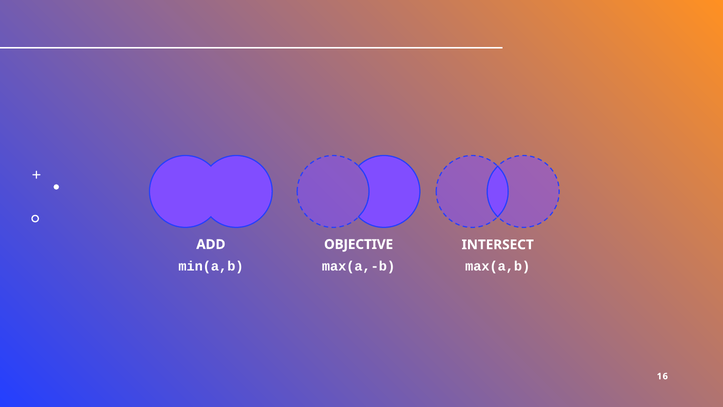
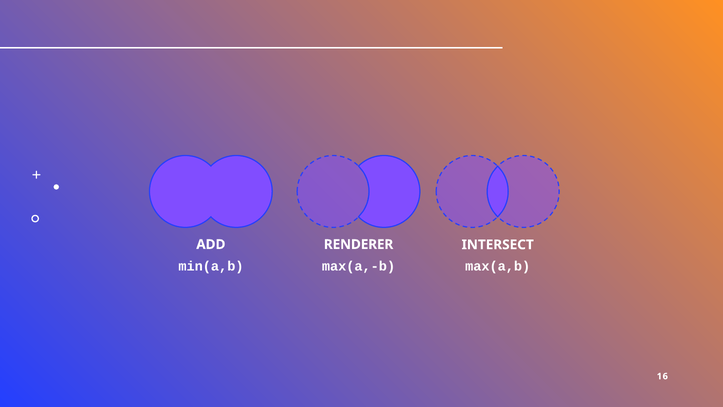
OBJECTIVE: OBJECTIVE -> RENDERER
